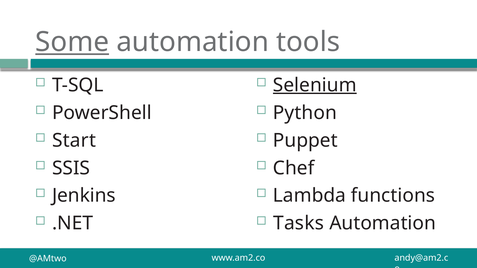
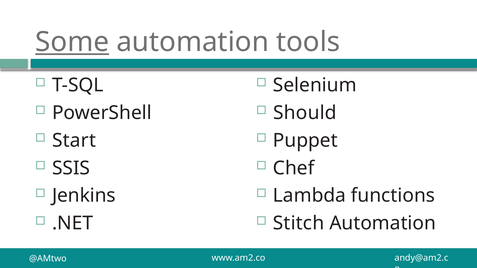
Selenium underline: present -> none
Python: Python -> Should
Tasks: Tasks -> Stitch
